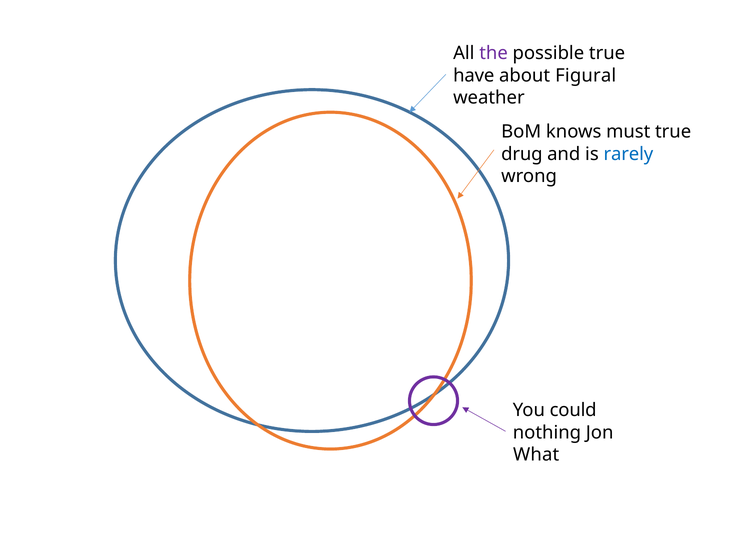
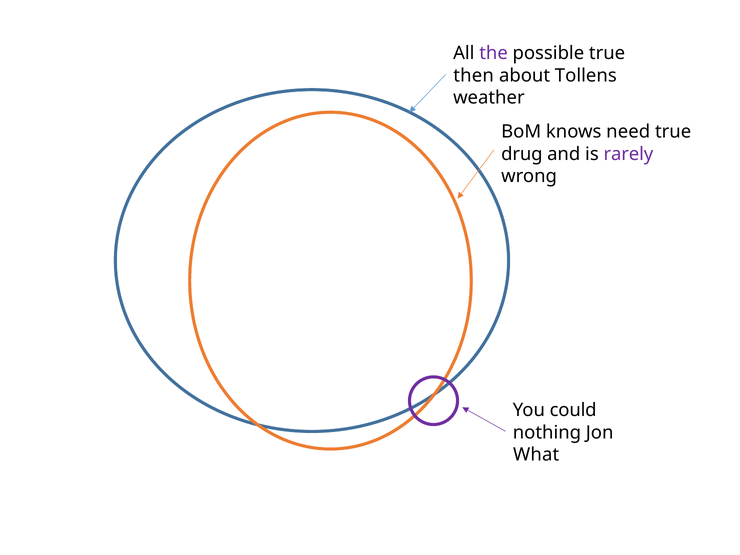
have: have -> then
Figural: Figural -> Tollens
must: must -> need
rarely colour: blue -> purple
